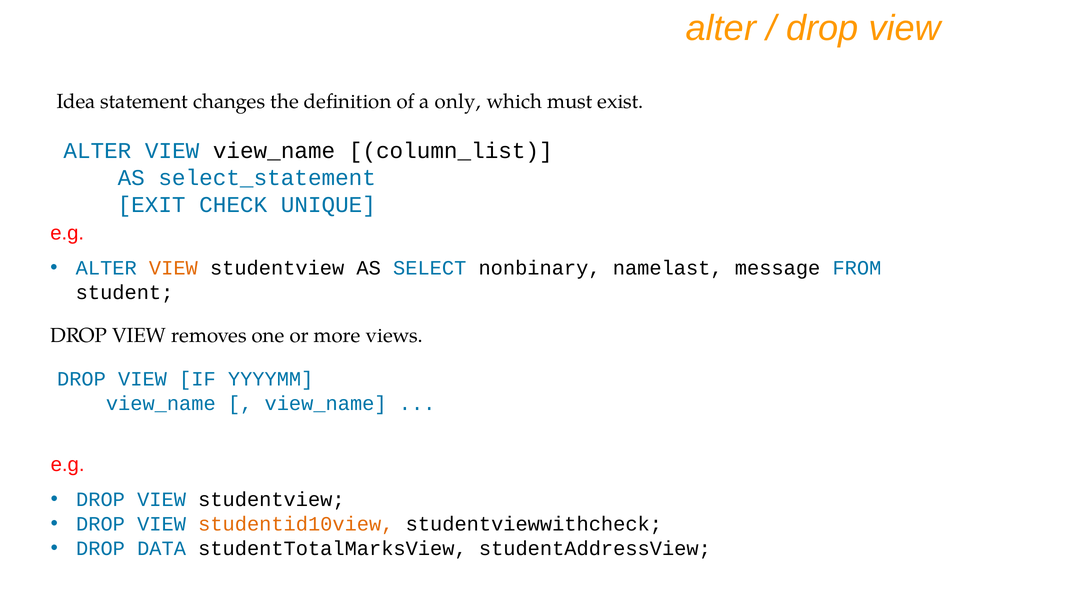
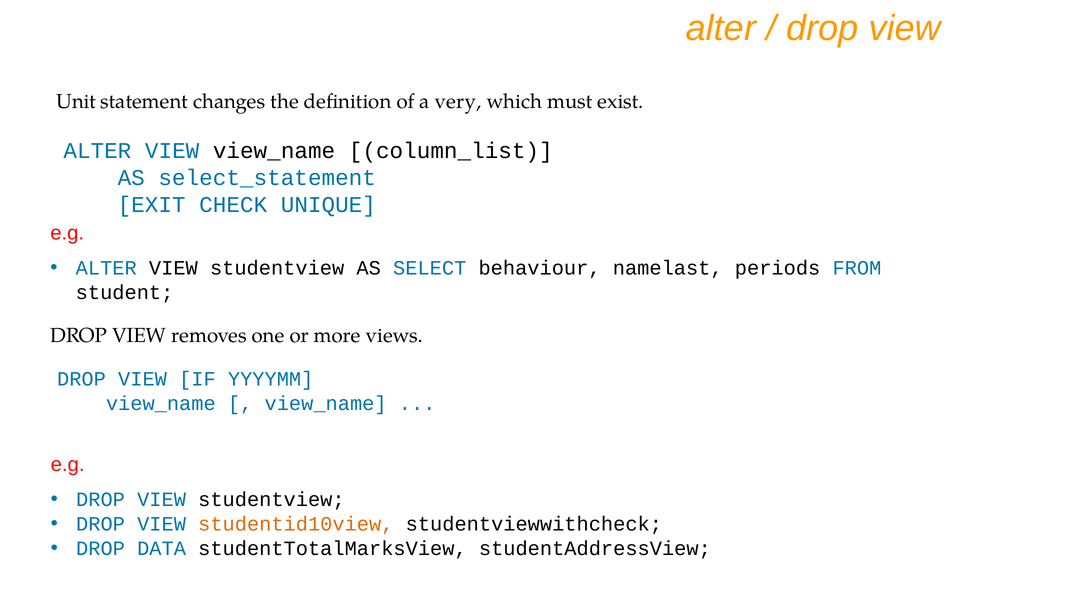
Idea: Idea -> Unit
only: only -> very
VIEW at (173, 268) colour: orange -> black
nonbinary: nonbinary -> behaviour
message: message -> periods
